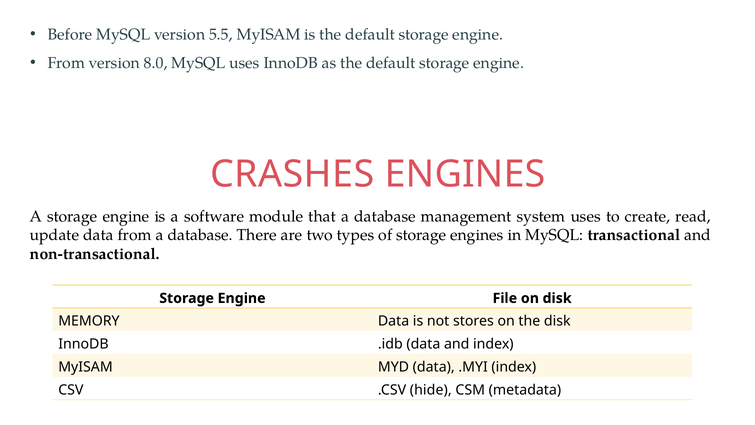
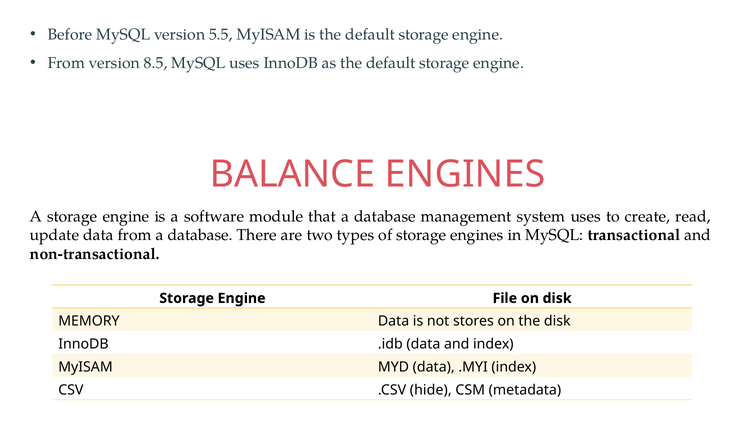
8.0: 8.0 -> 8.5
CRASHES: CRASHES -> BALANCE
